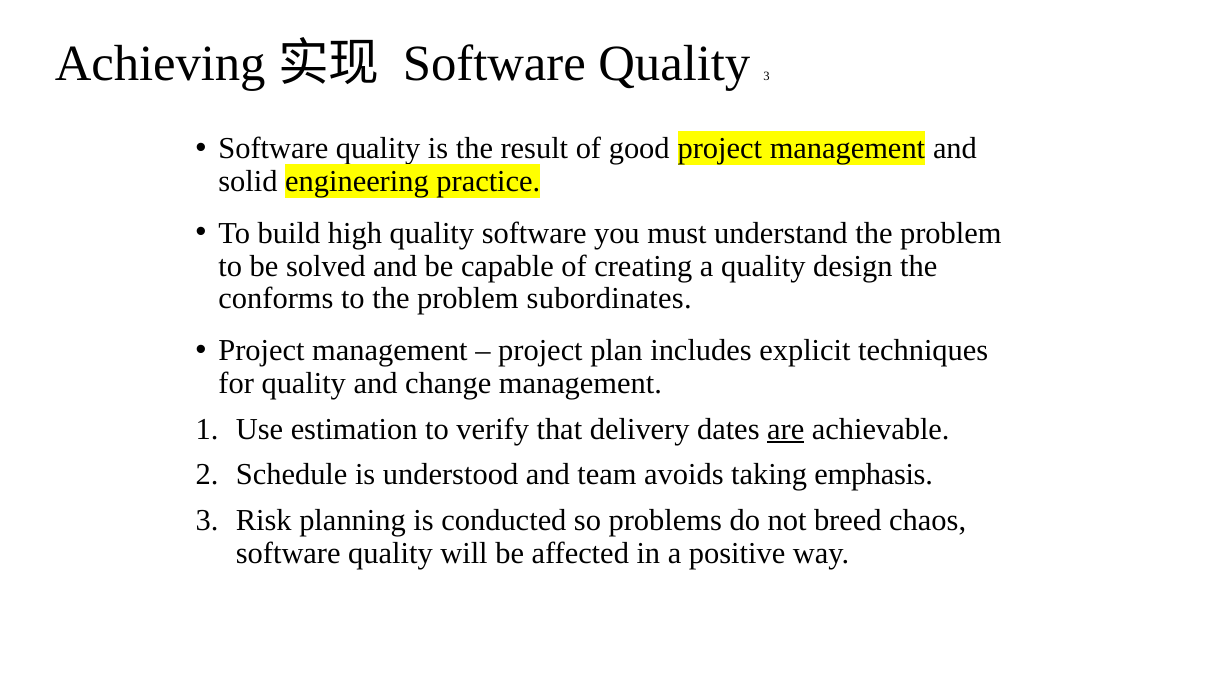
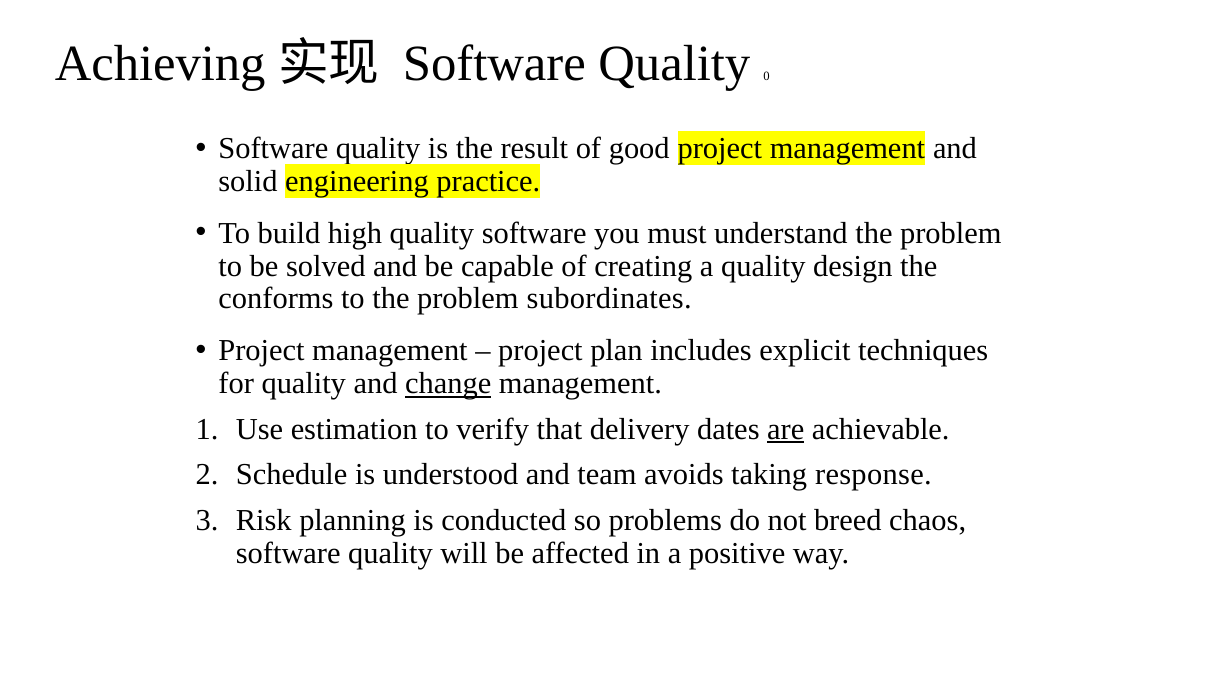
Quality 3: 3 -> 0
change underline: none -> present
emphasis: emphasis -> response
